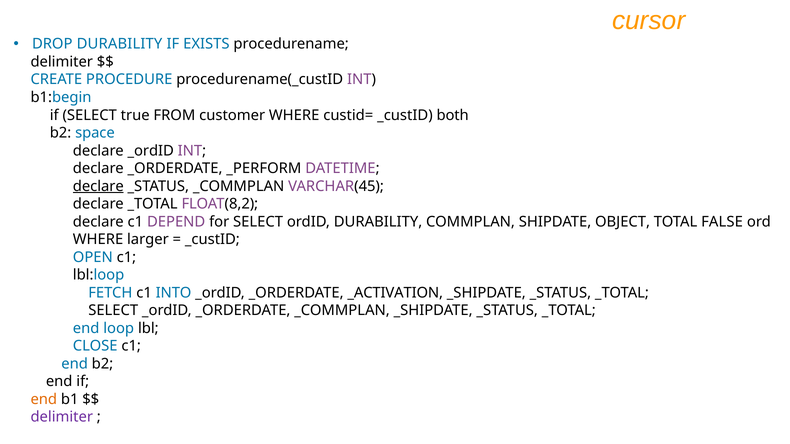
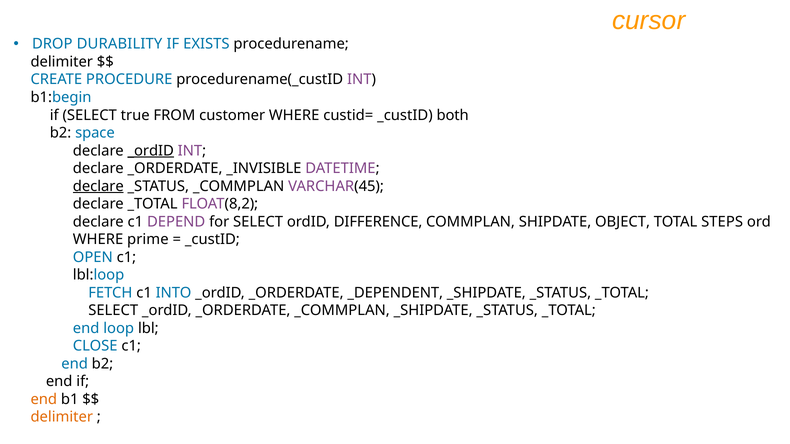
_ordID at (151, 151) underline: none -> present
_PERFORM: _PERFORM -> _INVISIBLE
ordID DURABILITY: DURABILITY -> DIFFERENCE
FALSE: FALSE -> STEPS
larger: larger -> prime
_ACTIVATION: _ACTIVATION -> _DEPENDENT
delimiter at (62, 417) colour: purple -> orange
